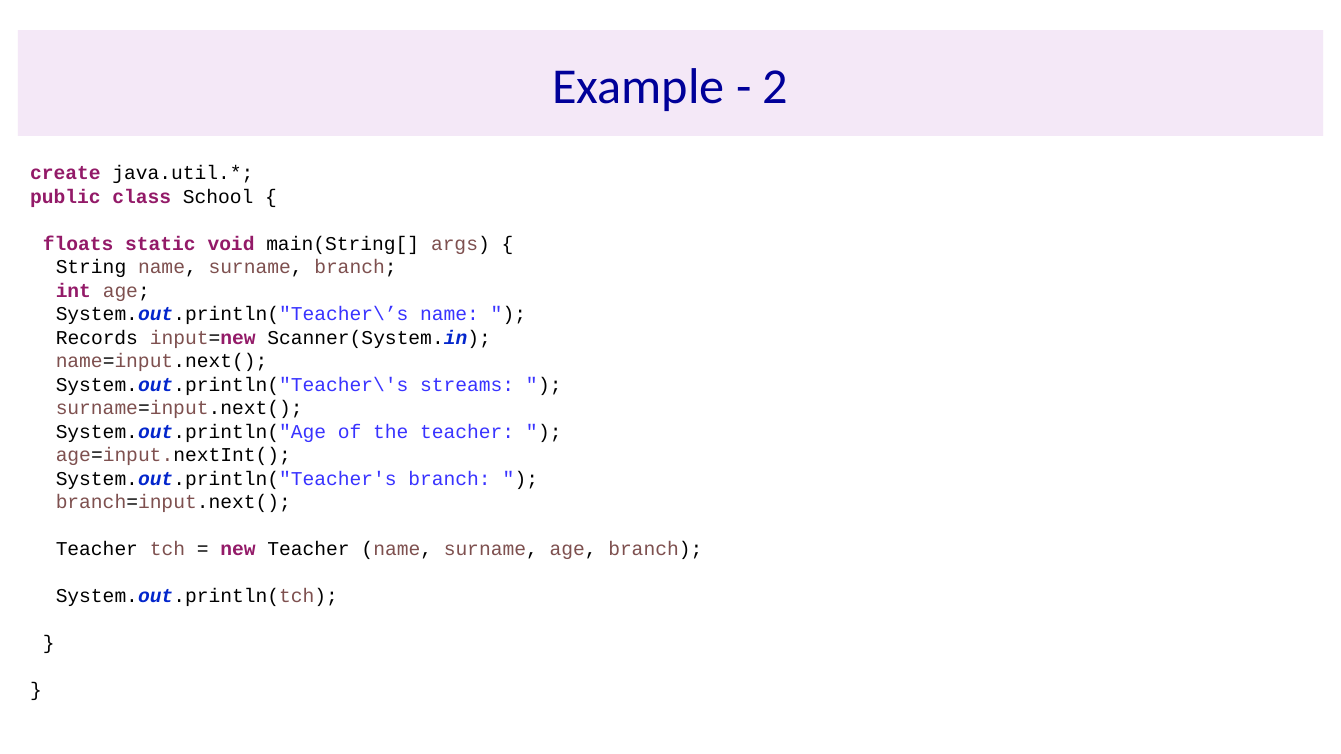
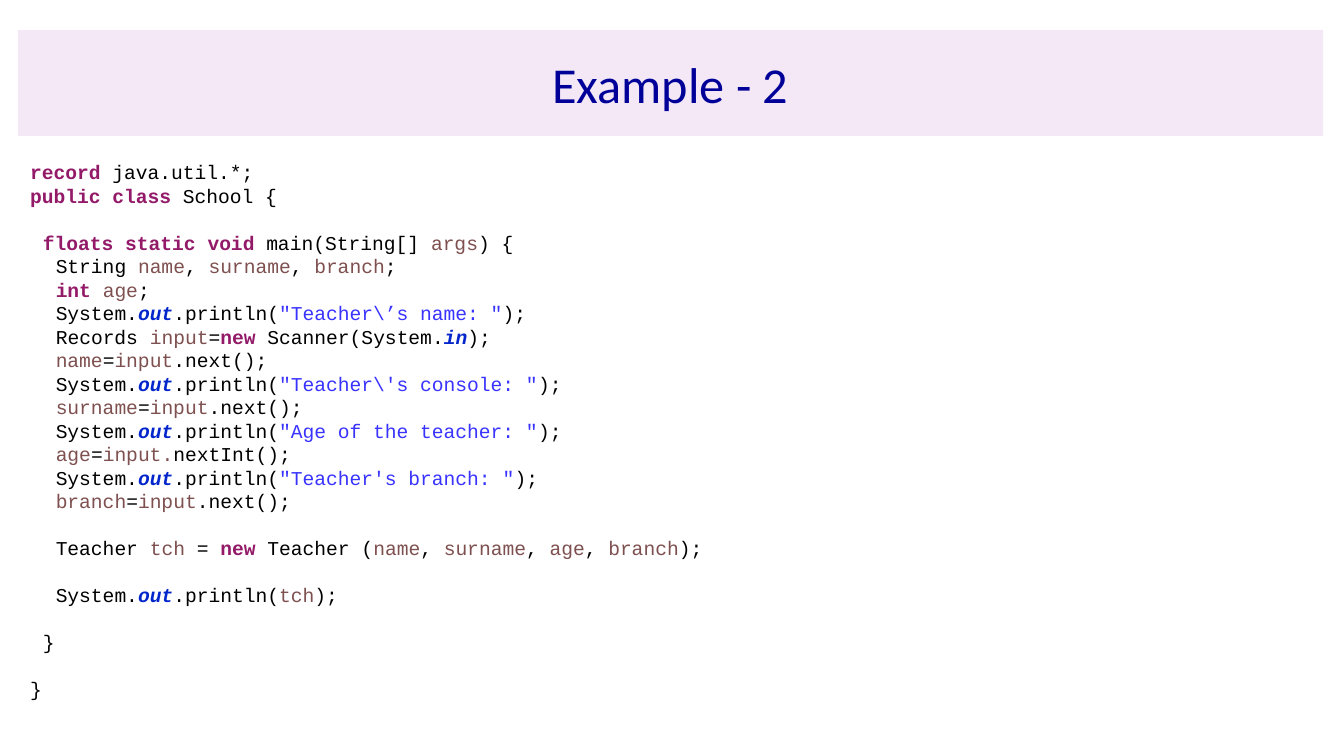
create: create -> record
streams: streams -> console
